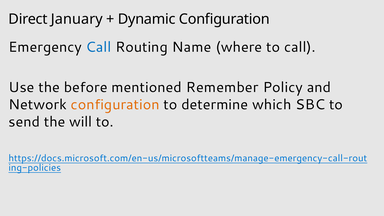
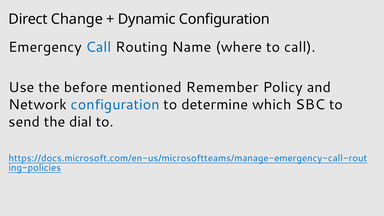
January: January -> Change
configuration at (115, 105) colour: orange -> blue
will: will -> dial
